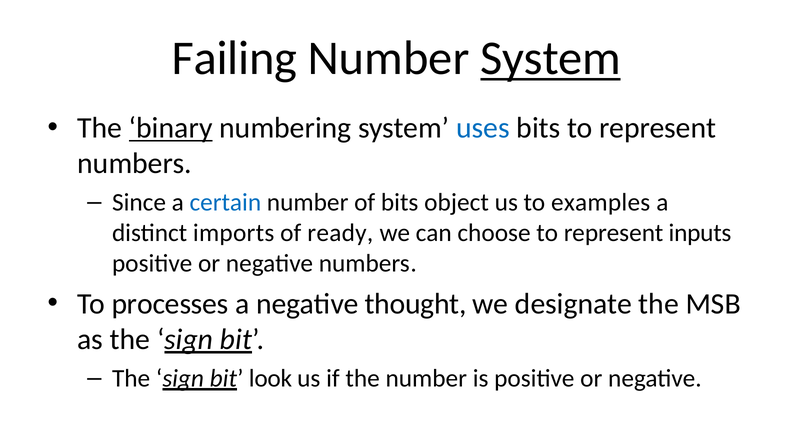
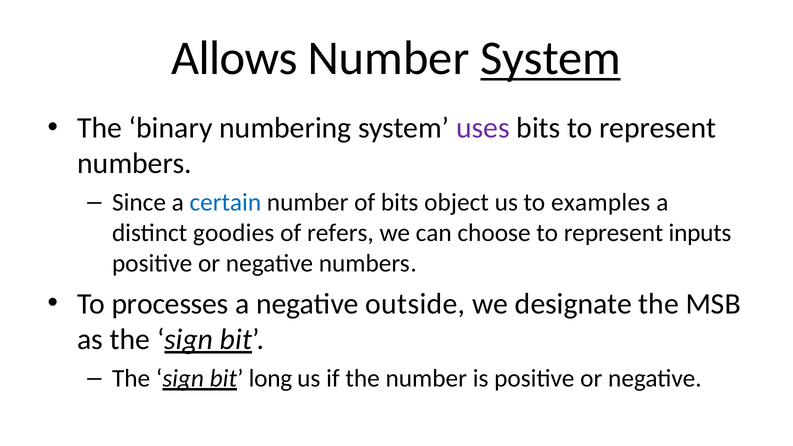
Failing: Failing -> Allows
binary underline: present -> none
uses colour: blue -> purple
imports: imports -> goodies
ready: ready -> refers
thought: thought -> outside
look: look -> long
